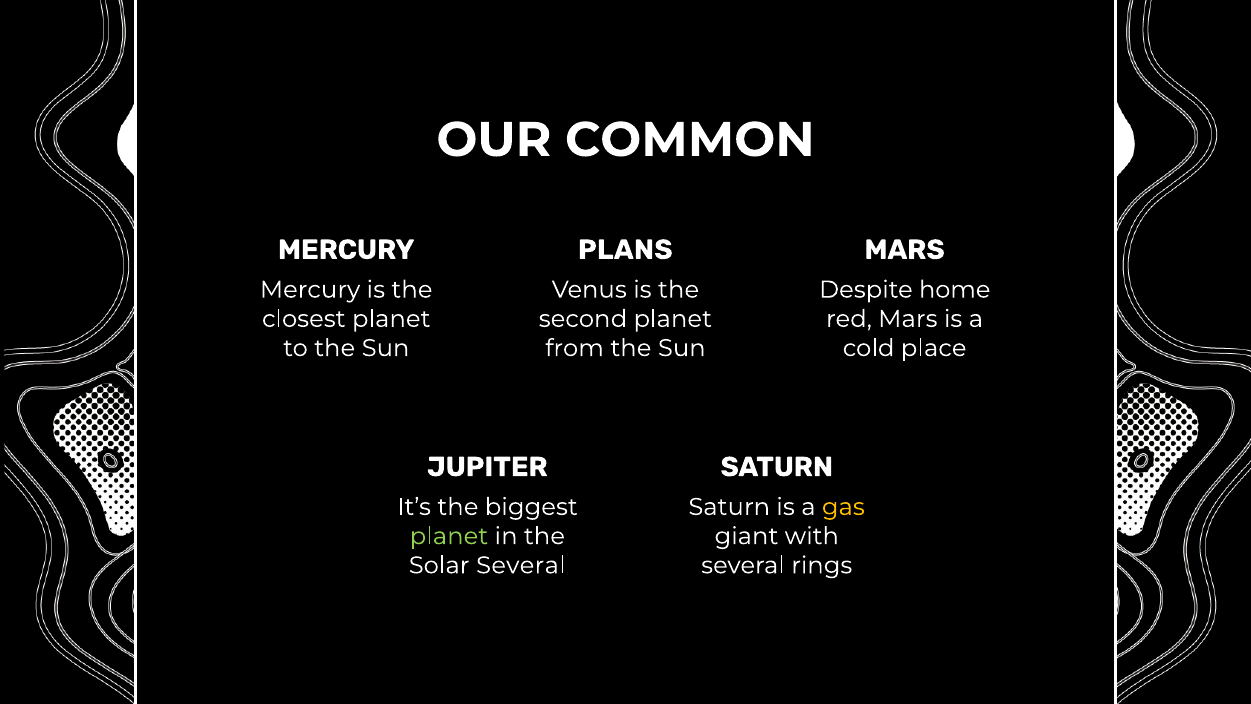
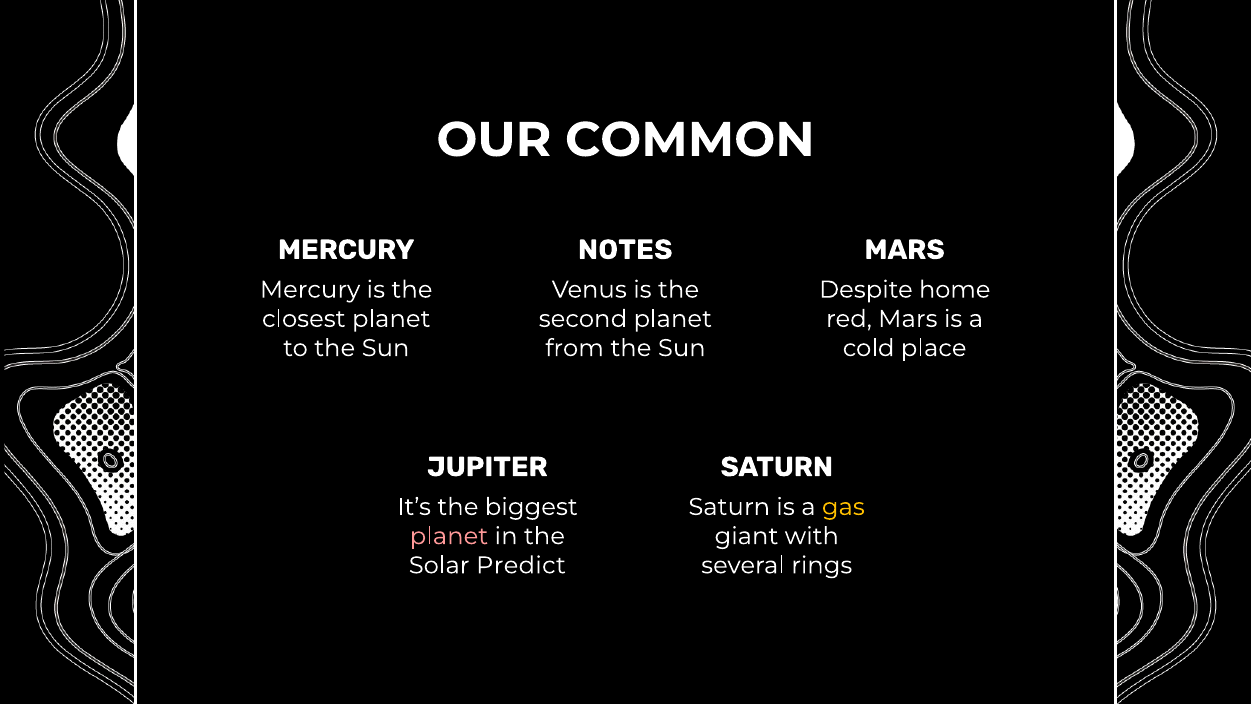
PLANS: PLANS -> NOTES
planet at (449, 536) colour: light green -> pink
Solar Several: Several -> Predict
